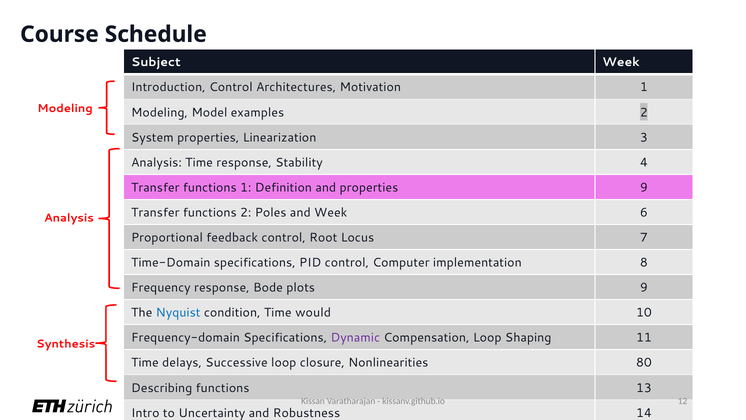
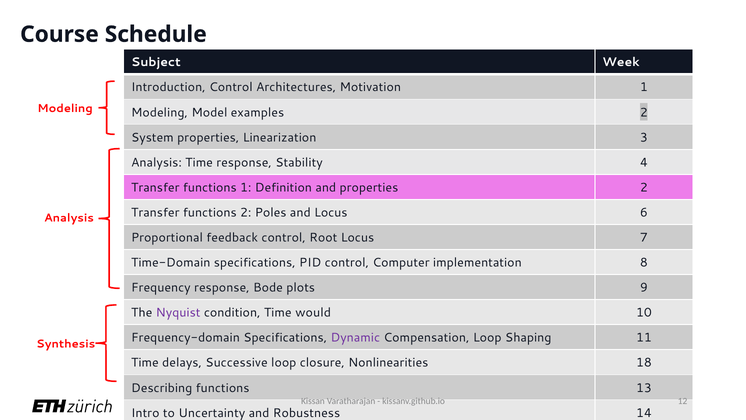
properties 9: 9 -> 2
and Week: Week -> Locus
Nyquist colour: blue -> purple
80: 80 -> 18
